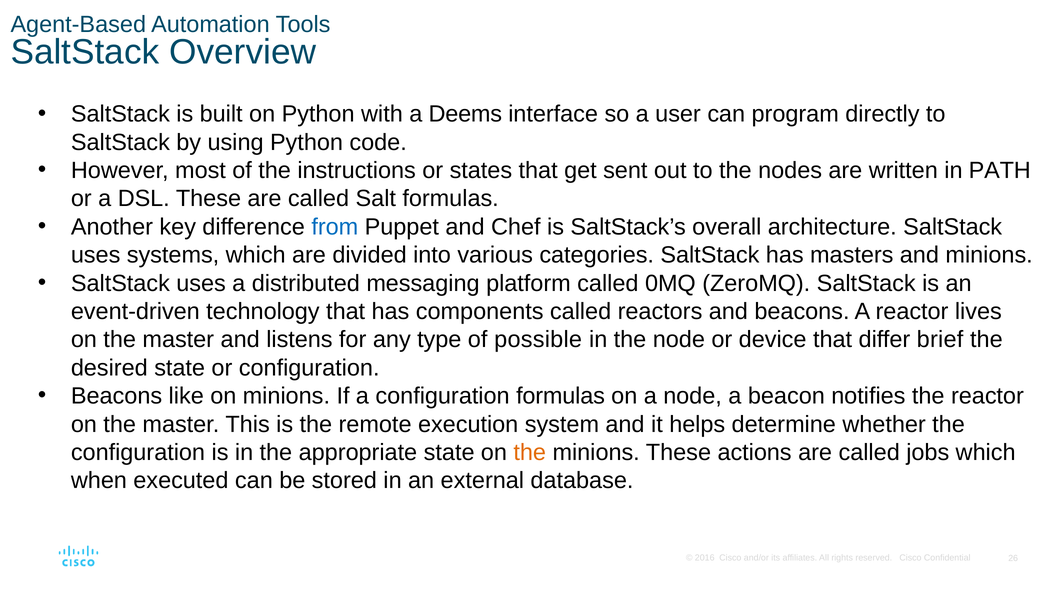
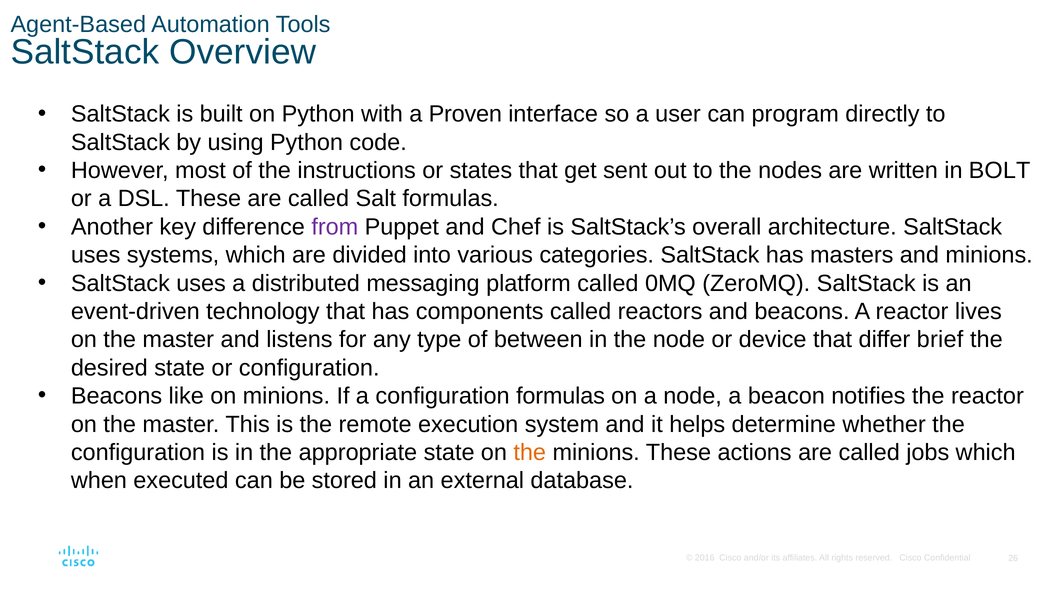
Deems: Deems -> Proven
PATH: PATH -> BOLT
from colour: blue -> purple
possible: possible -> between
